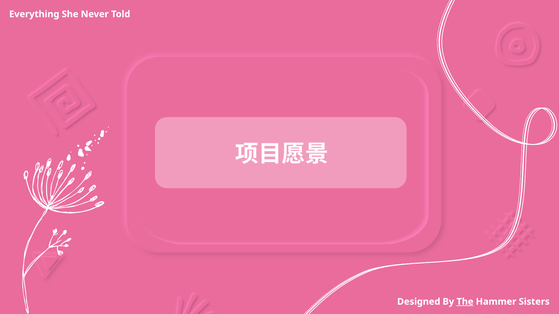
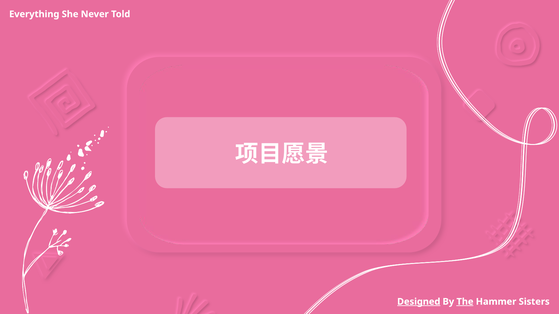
Designed underline: none -> present
